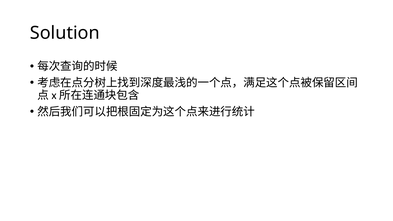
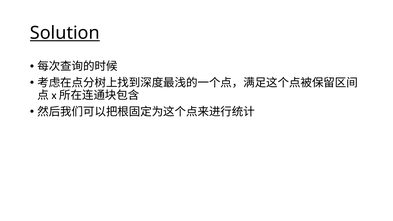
Solution underline: none -> present
